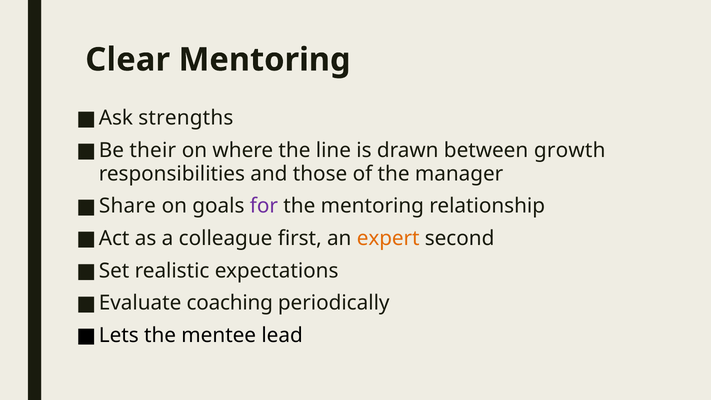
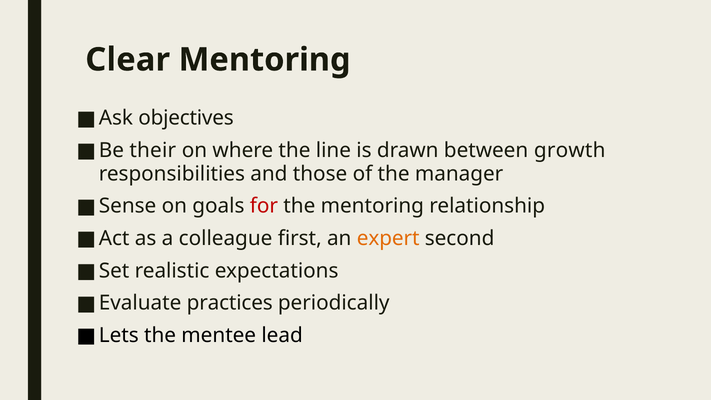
strengths: strengths -> objectives
Share: Share -> Sense
for colour: purple -> red
coaching: coaching -> practices
